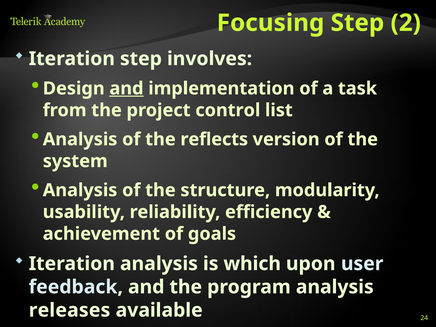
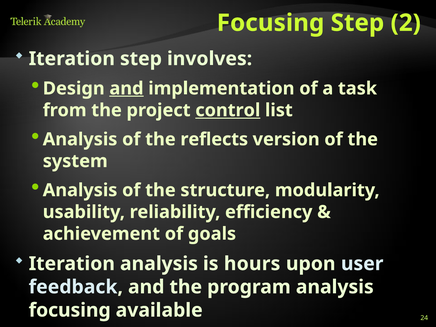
control underline: none -> present
which: which -> hours
releases at (70, 310): releases -> focusing
